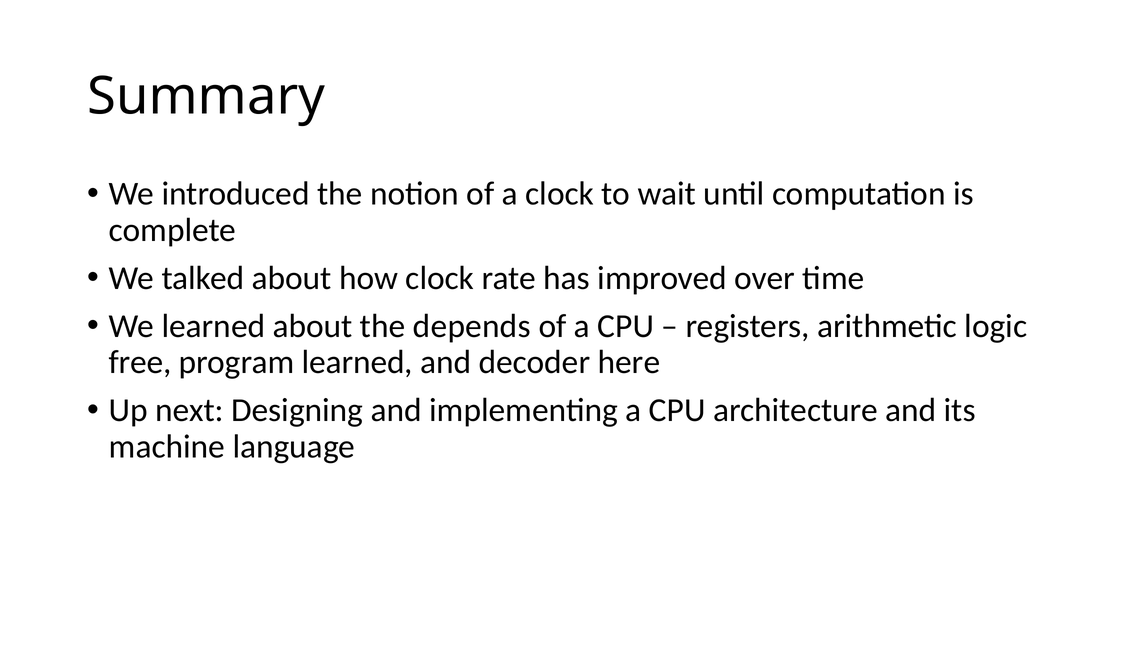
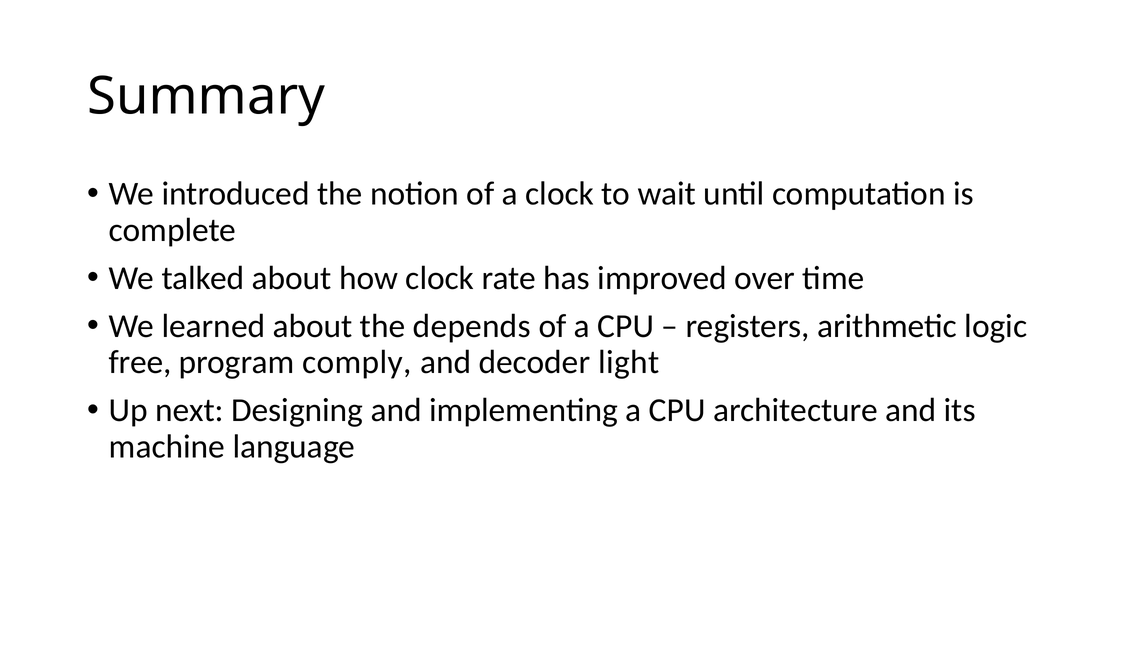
program learned: learned -> comply
here: here -> light
